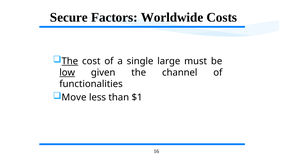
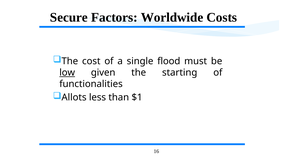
The at (70, 61) underline: present -> none
large: large -> flood
channel: channel -> starting
Move: Move -> Allots
